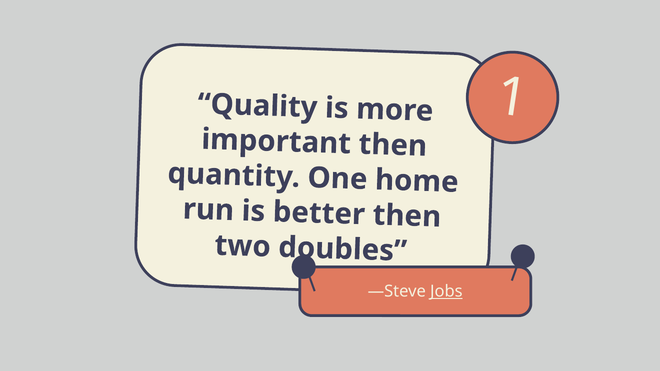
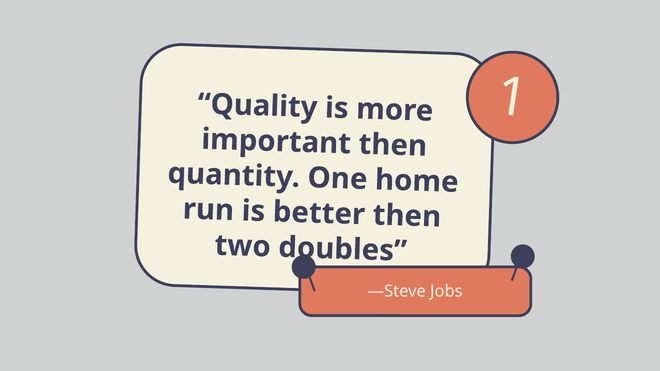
Jobs underline: present -> none
